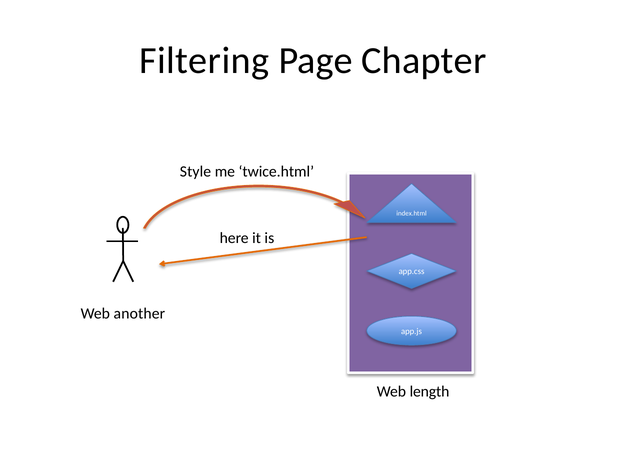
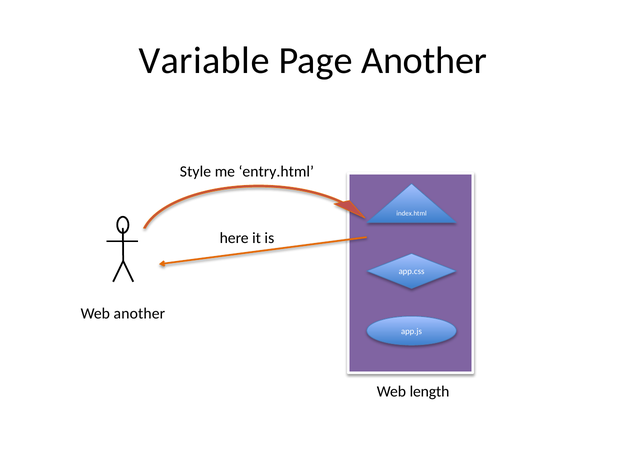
Filtering: Filtering -> Variable
Page Chapter: Chapter -> Another
twice.html: twice.html -> entry.html
